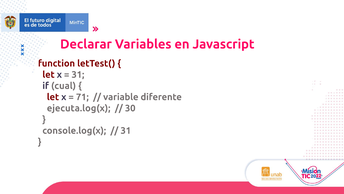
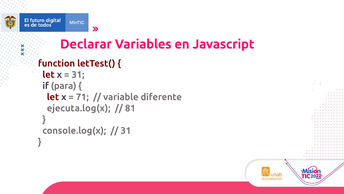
cual: cual -> para
30: 30 -> 81
